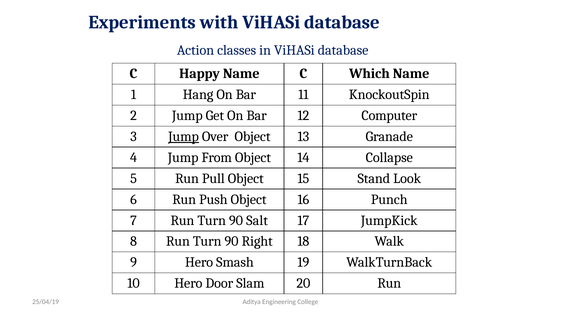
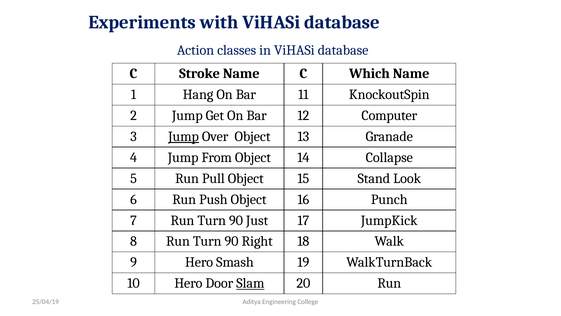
Happy: Happy -> Stroke
Salt: Salt -> Just
Slam underline: none -> present
